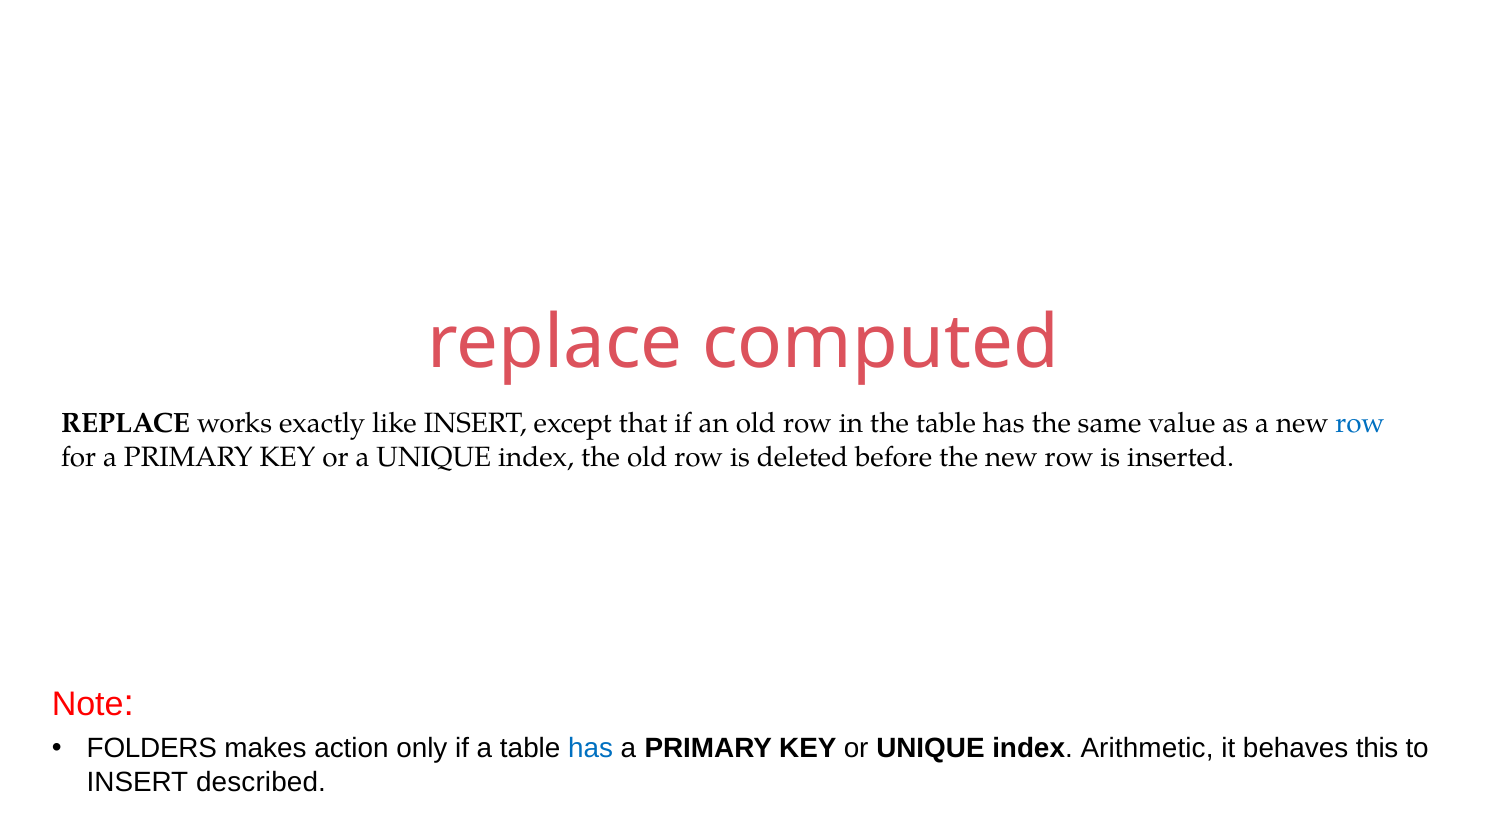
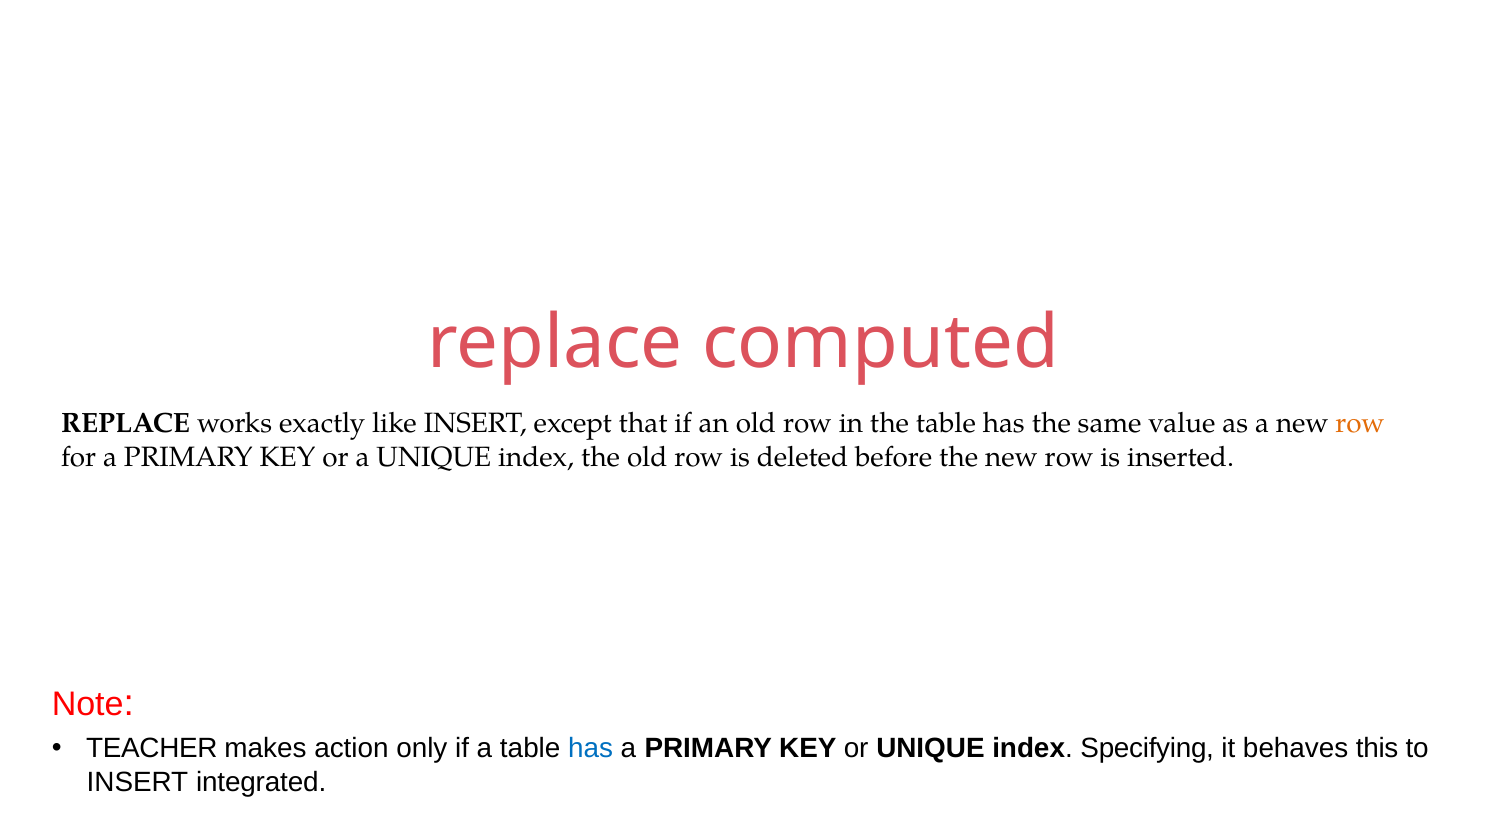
row at (1360, 424) colour: blue -> orange
FOLDERS: FOLDERS -> TEACHER
Arithmetic: Arithmetic -> Specifying
described: described -> integrated
